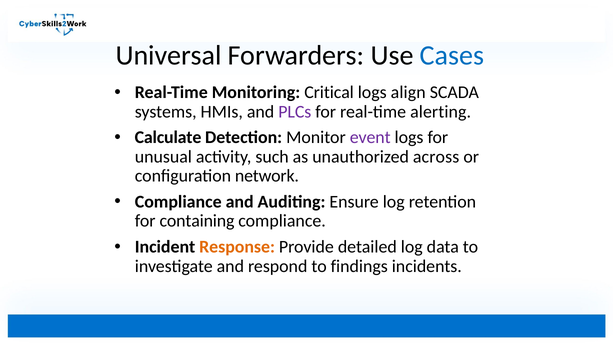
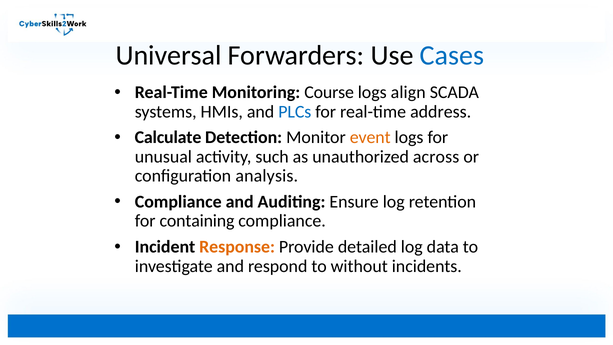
Critical: Critical -> Course
PLCs colour: purple -> blue
alerting: alerting -> address
event colour: purple -> orange
network: network -> analysis
findings: findings -> without
